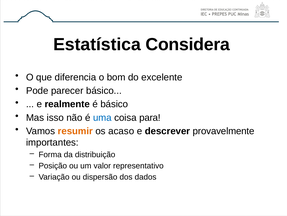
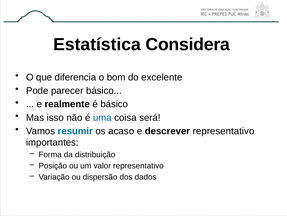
para: para -> será
resumir colour: orange -> blue
descrever provavelmente: provavelmente -> representativo
